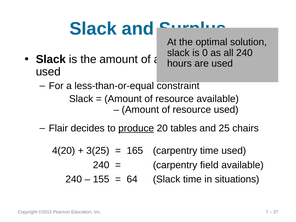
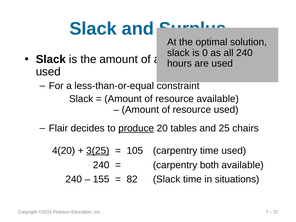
3(25 underline: none -> present
165: 165 -> 105
field: field -> both
64: 64 -> 82
